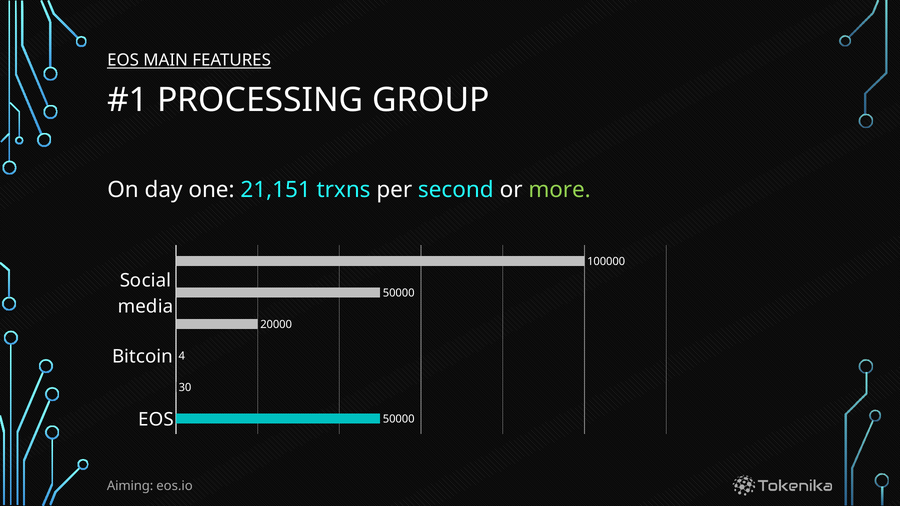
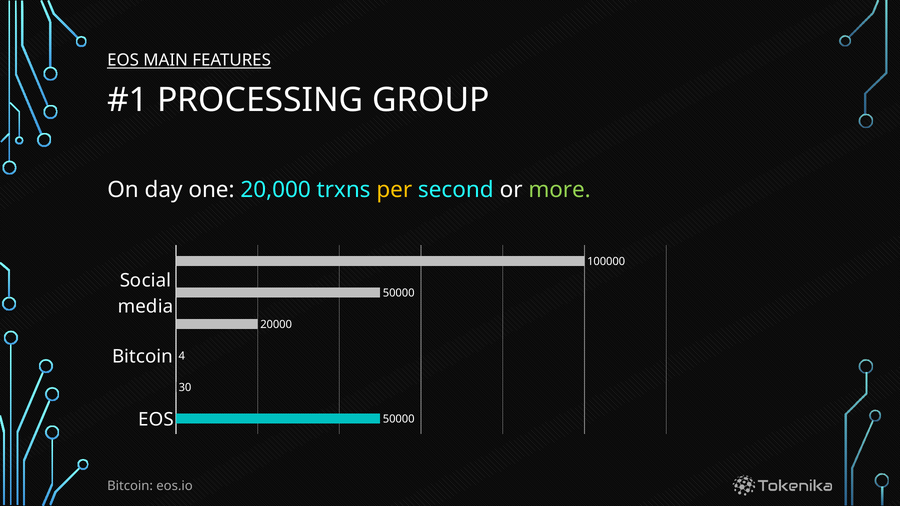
21,151: 21,151 -> 20,000
per colour: white -> yellow
Aiming at (130, 486): Aiming -> Bitcoin
